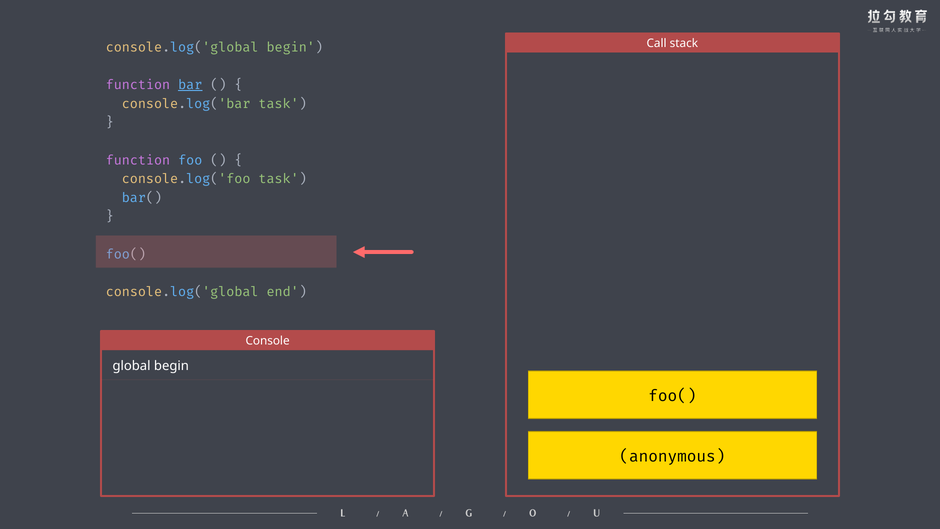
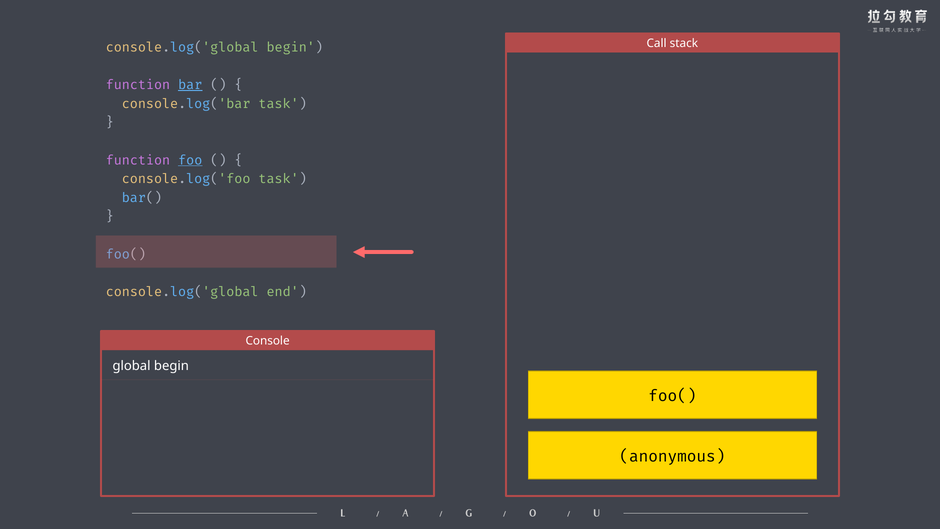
foo underline: none -> present
